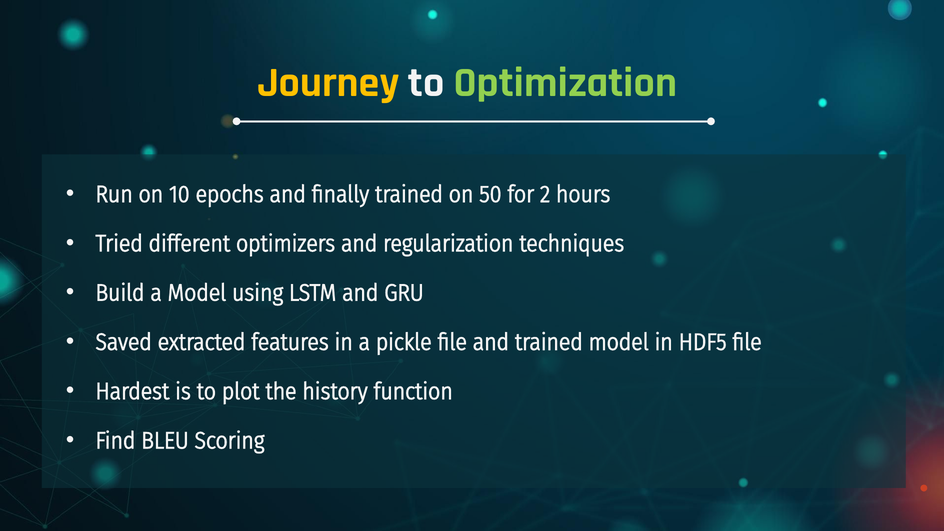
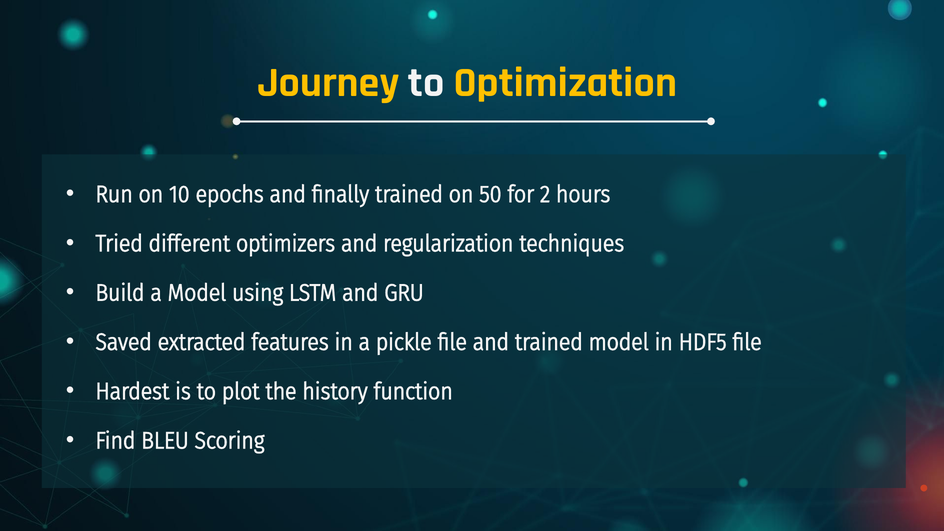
Optimization colour: light green -> yellow
